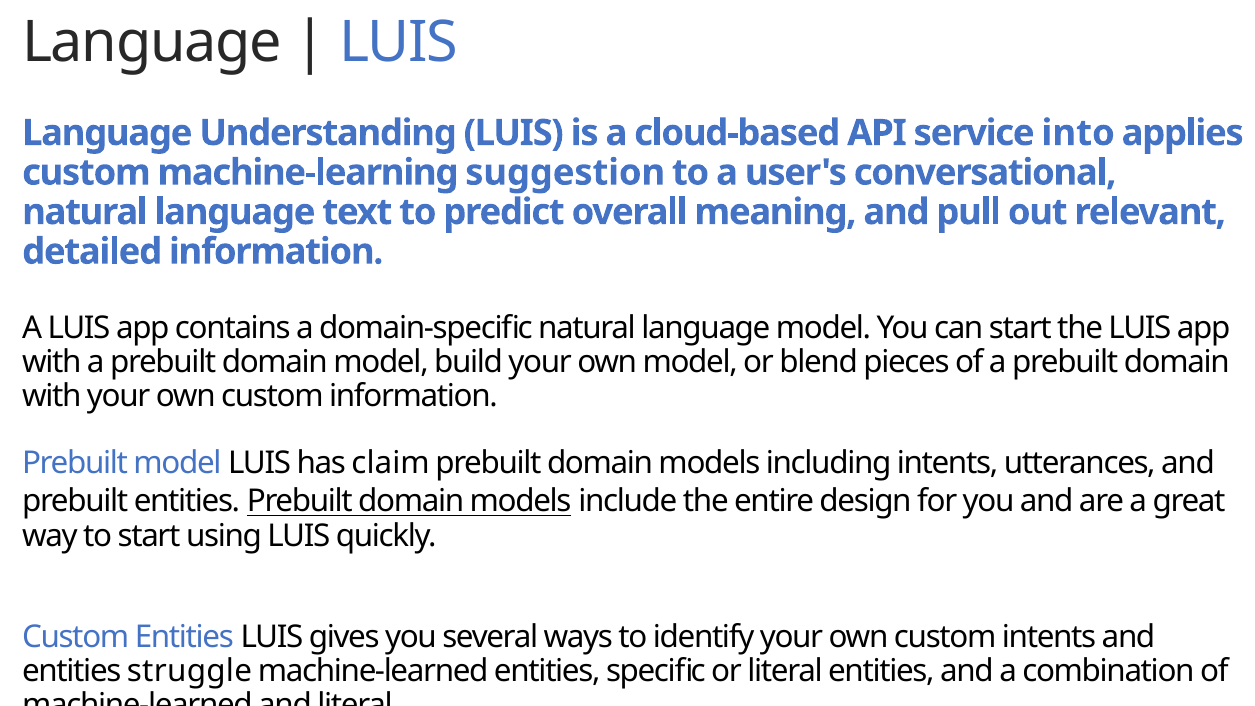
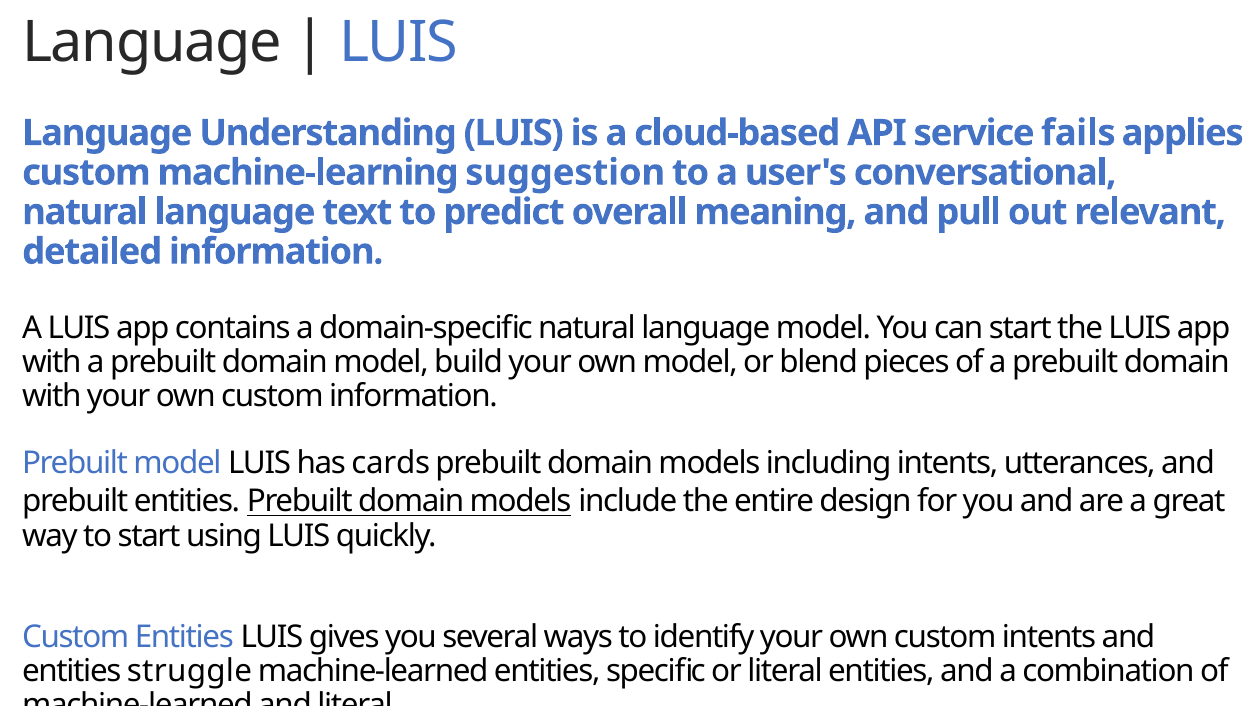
into: into -> fails
claim: claim -> cards
